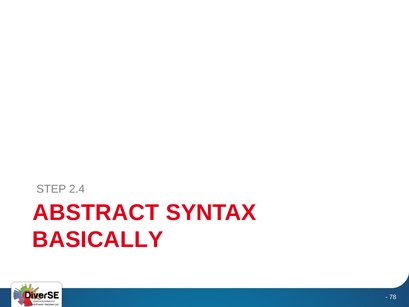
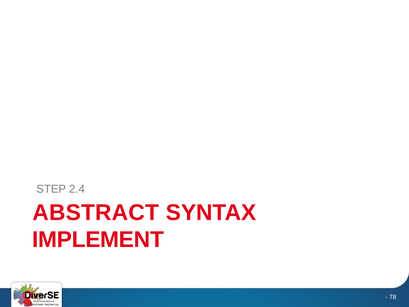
BASICALLY: BASICALLY -> IMPLEMENT
